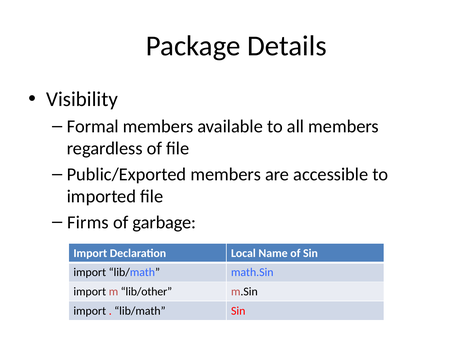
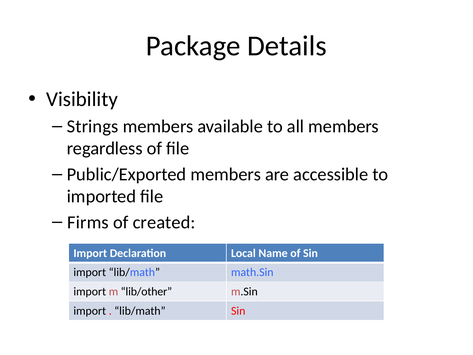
Formal: Formal -> Strings
garbage: garbage -> created
